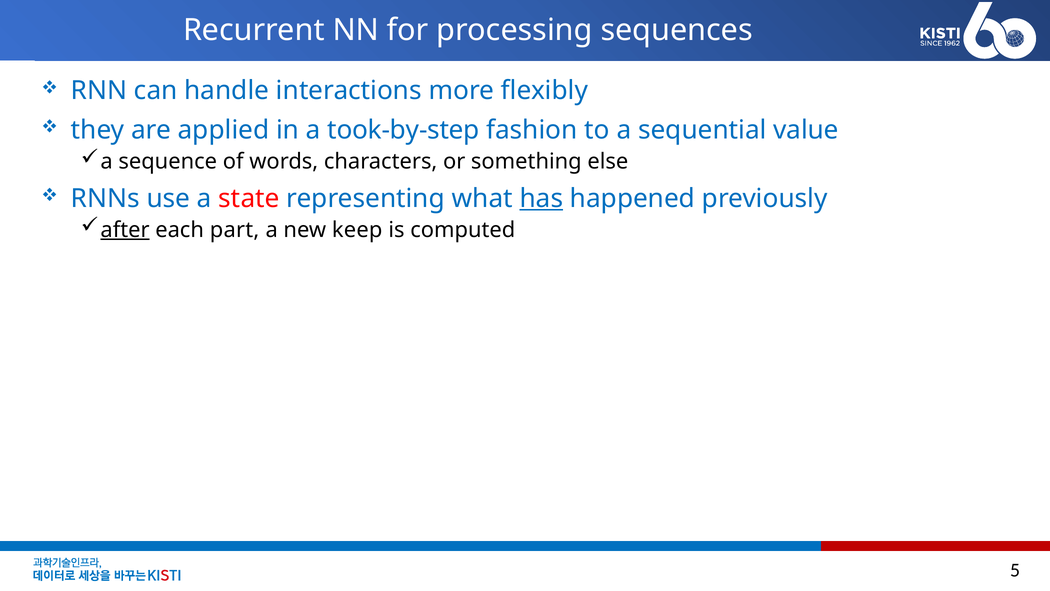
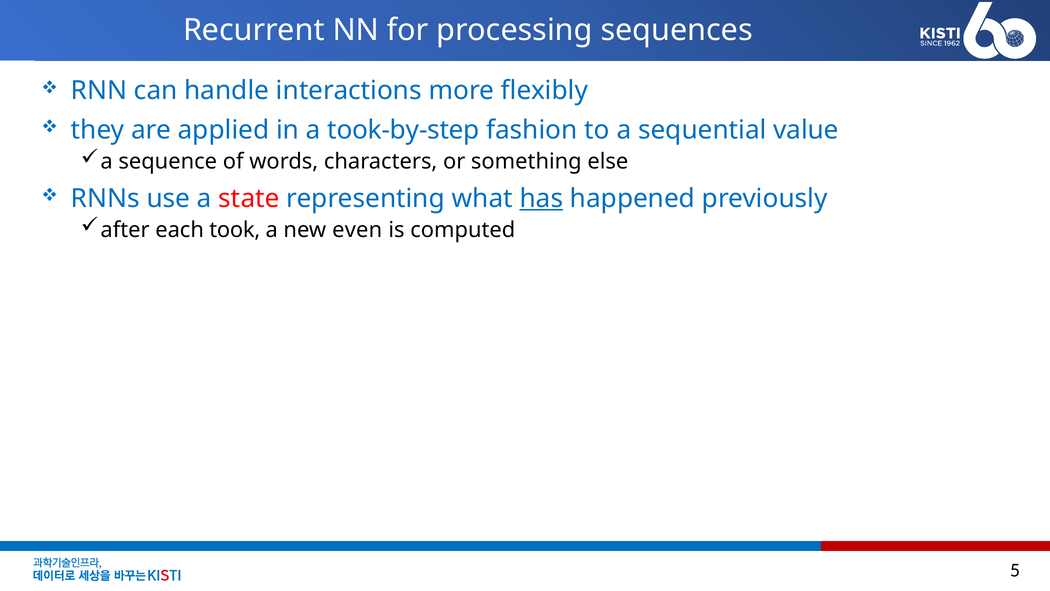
after underline: present -> none
part: part -> took
keep: keep -> even
